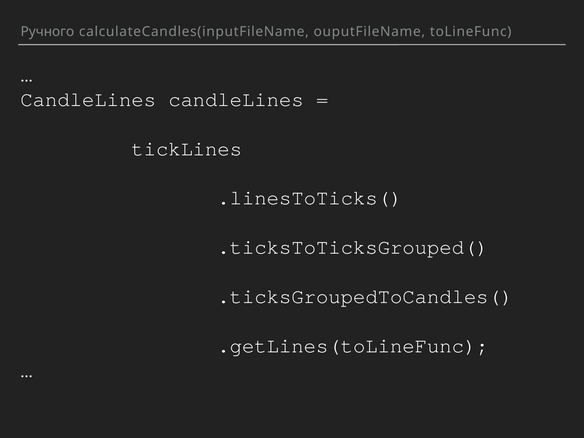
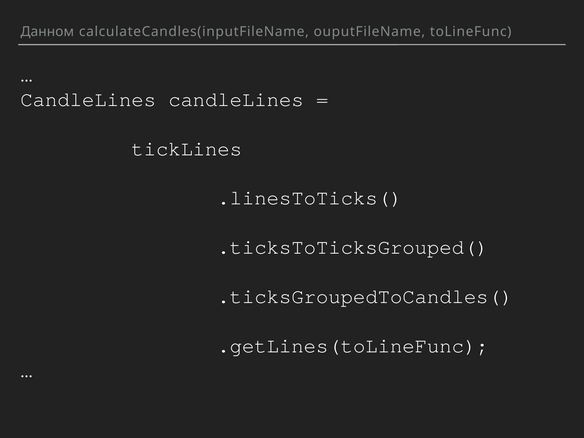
Ручного: Ручного -> Данном
